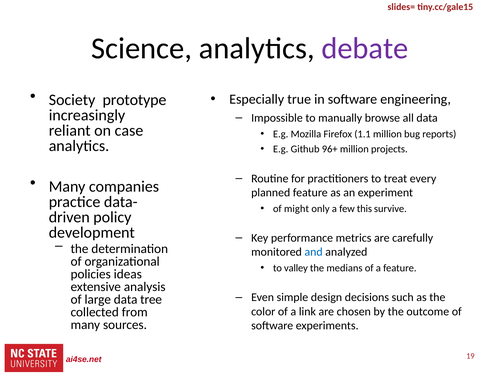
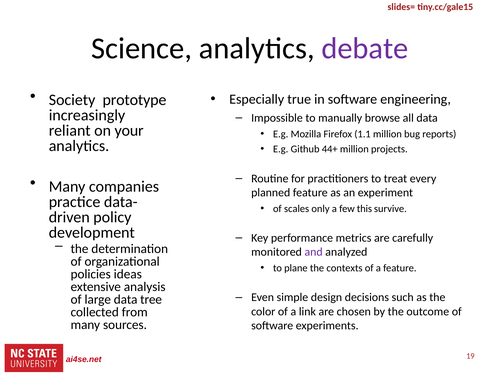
case: case -> your
96+: 96+ -> 44+
might: might -> scales
and colour: blue -> purple
valley: valley -> plane
medians: medians -> contexts
